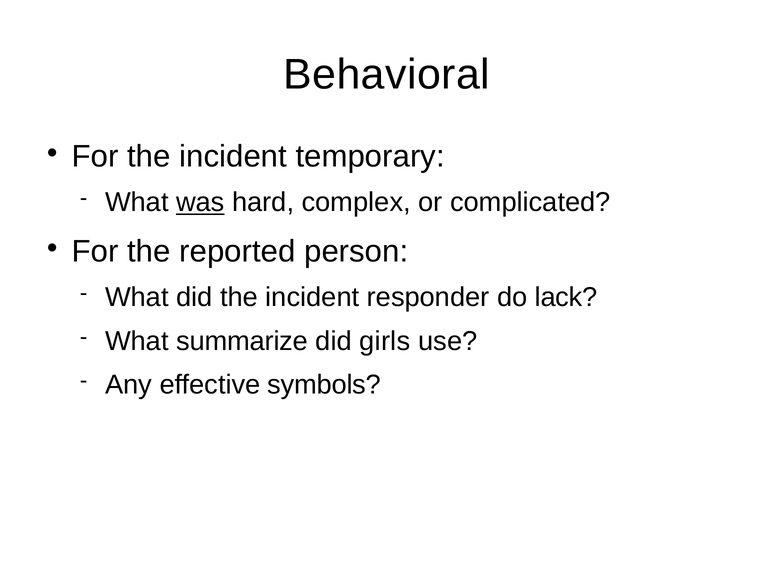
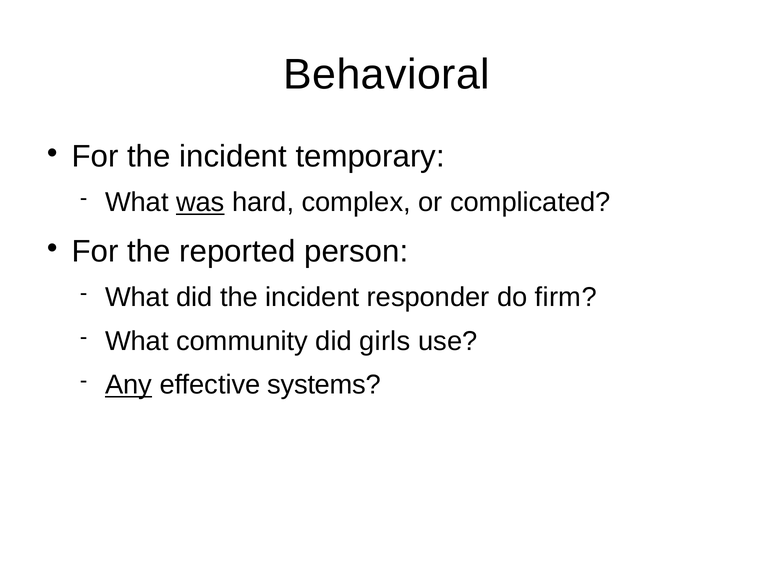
lack: lack -> firm
summarize: summarize -> community
Any underline: none -> present
symbols: symbols -> systems
